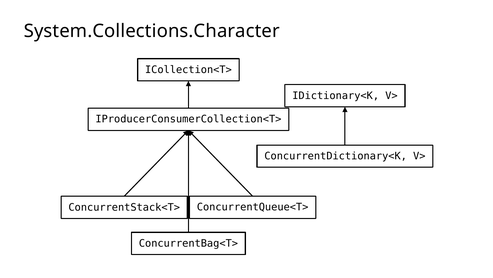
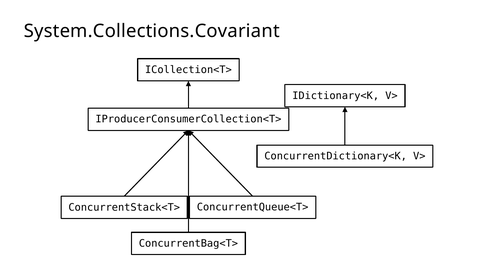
System.Collections.Character: System.Collections.Character -> System.Collections.Covariant
